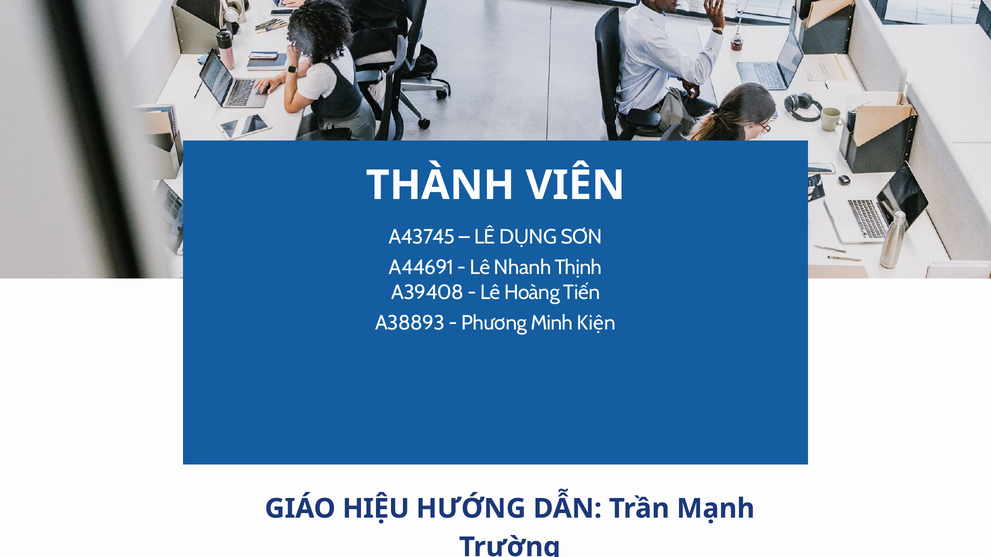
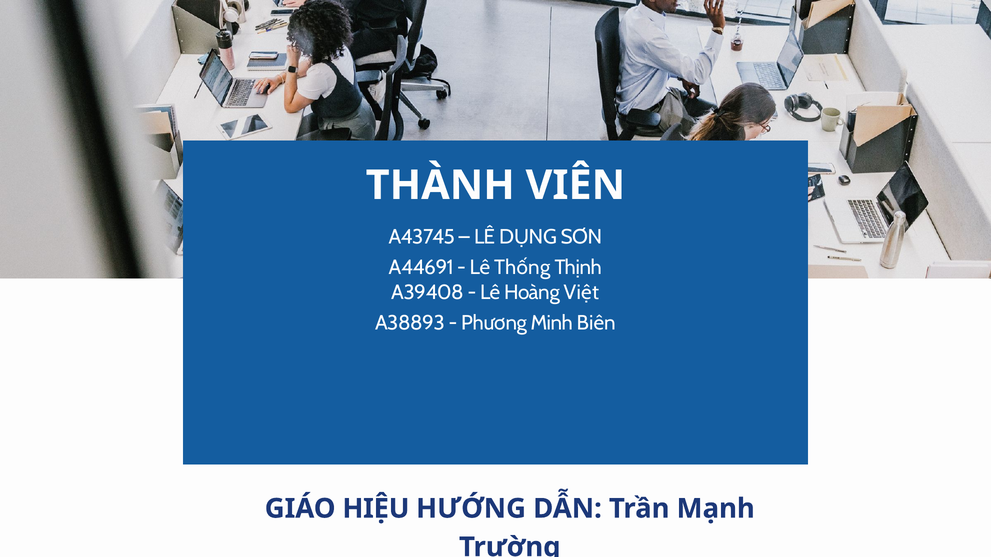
Nhanh: Nhanh -> Thống
Tiến: Tiến -> Việt
Kiện: Kiện -> Biên
